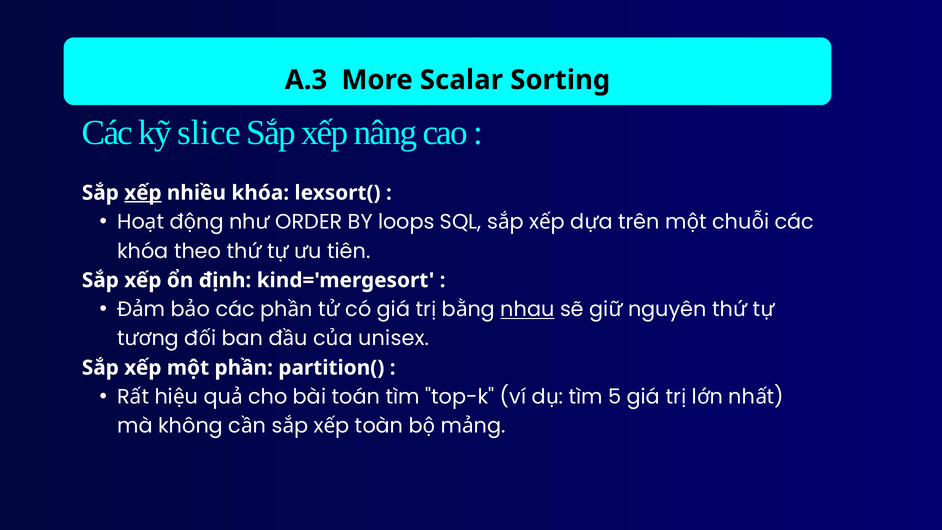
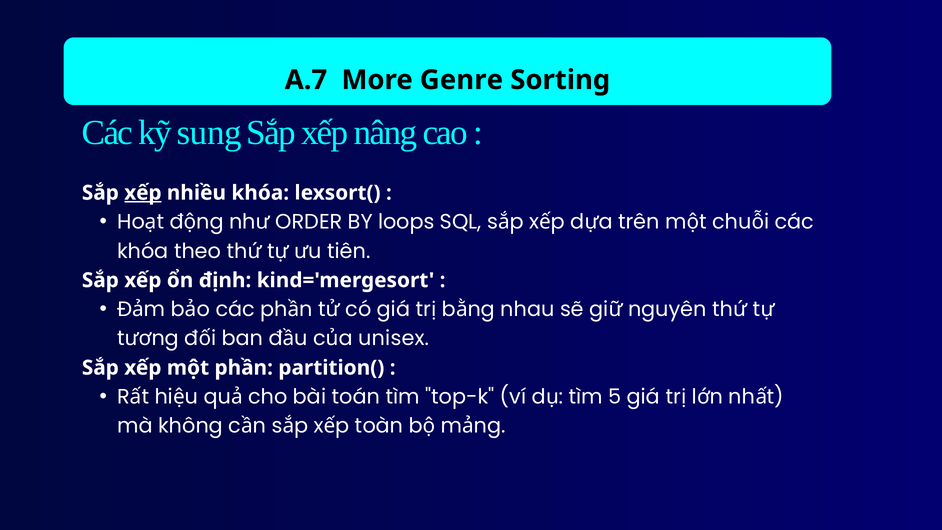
A.3: A.3 -> A.7
Scalar: Scalar -> Genre
slice: slice -> sung
nhau underline: present -> none
